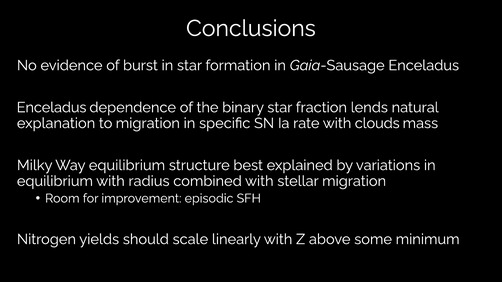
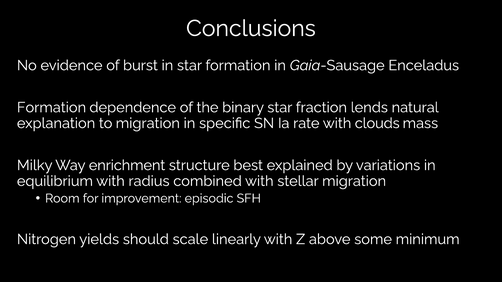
Enceladus at (52, 108): Enceladus -> Formation
Way equilibrium: equilibrium -> enrichment
